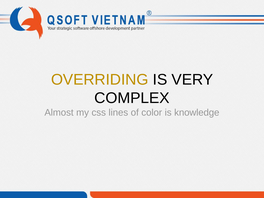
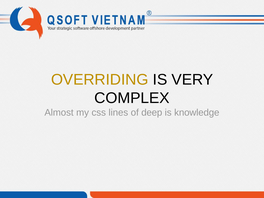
color: color -> deep
